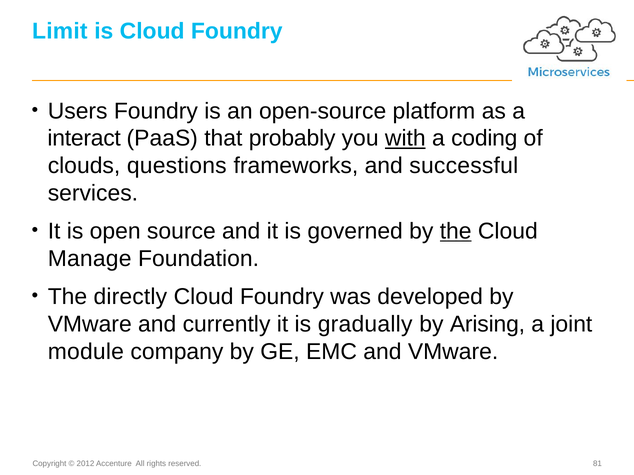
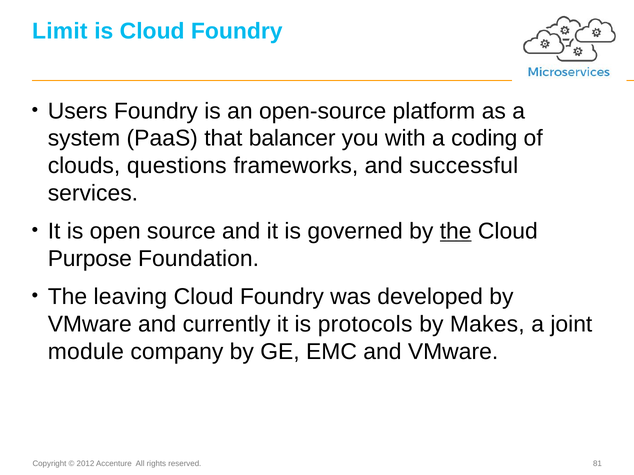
interact: interact -> system
probably: probably -> balancer
with underline: present -> none
Manage: Manage -> Purpose
directly: directly -> leaving
gradually: gradually -> protocols
Arising: Arising -> Makes
